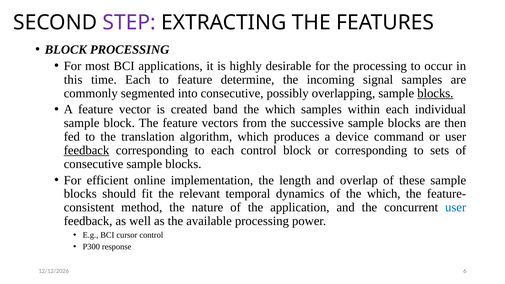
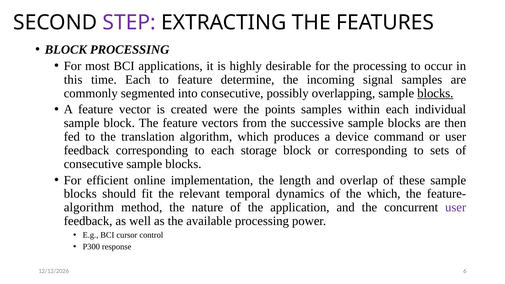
band: band -> were
which at (280, 109): which -> points
feedback at (87, 150) underline: present -> none
each control: control -> storage
consistent at (89, 207): consistent -> algorithm
user at (456, 207) colour: blue -> purple
